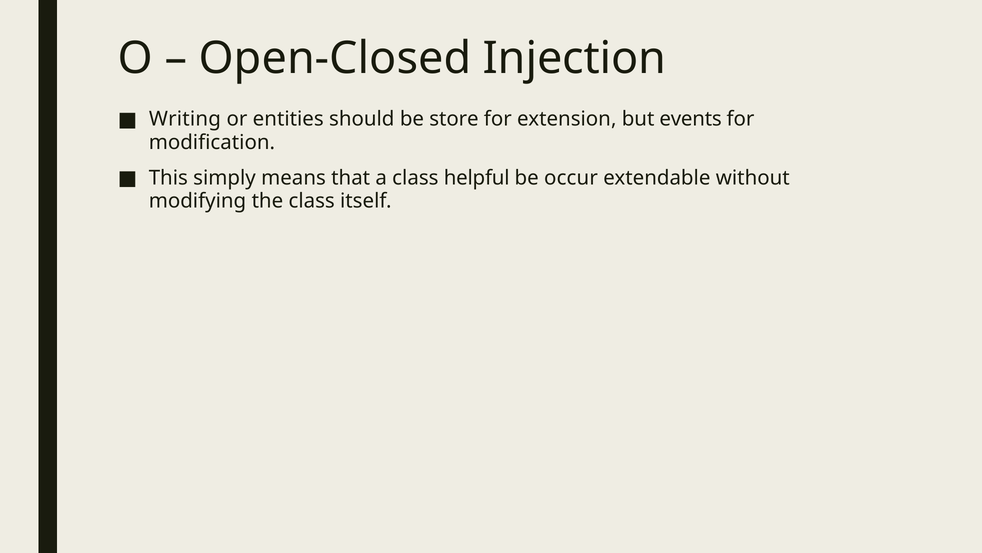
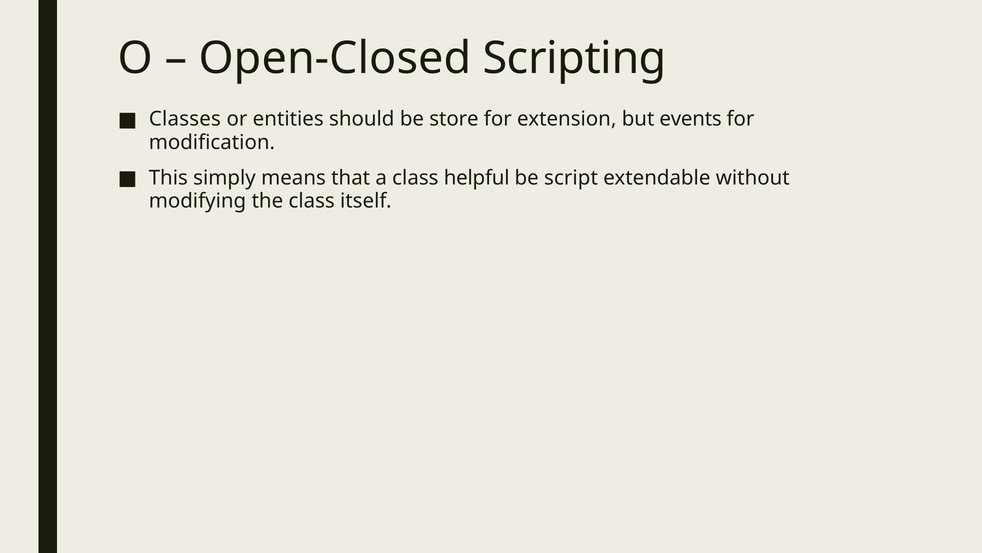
Injection: Injection -> Scripting
Writing: Writing -> Classes
occur: occur -> script
